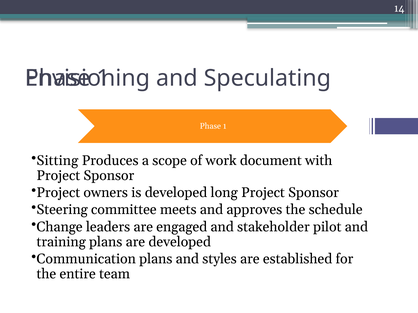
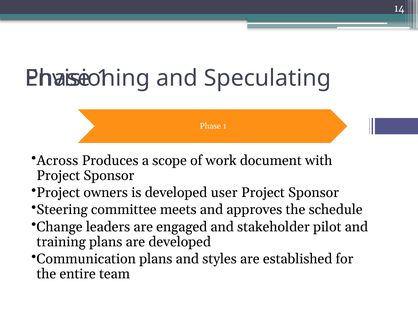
Sitting: Sitting -> Across
long: long -> user
